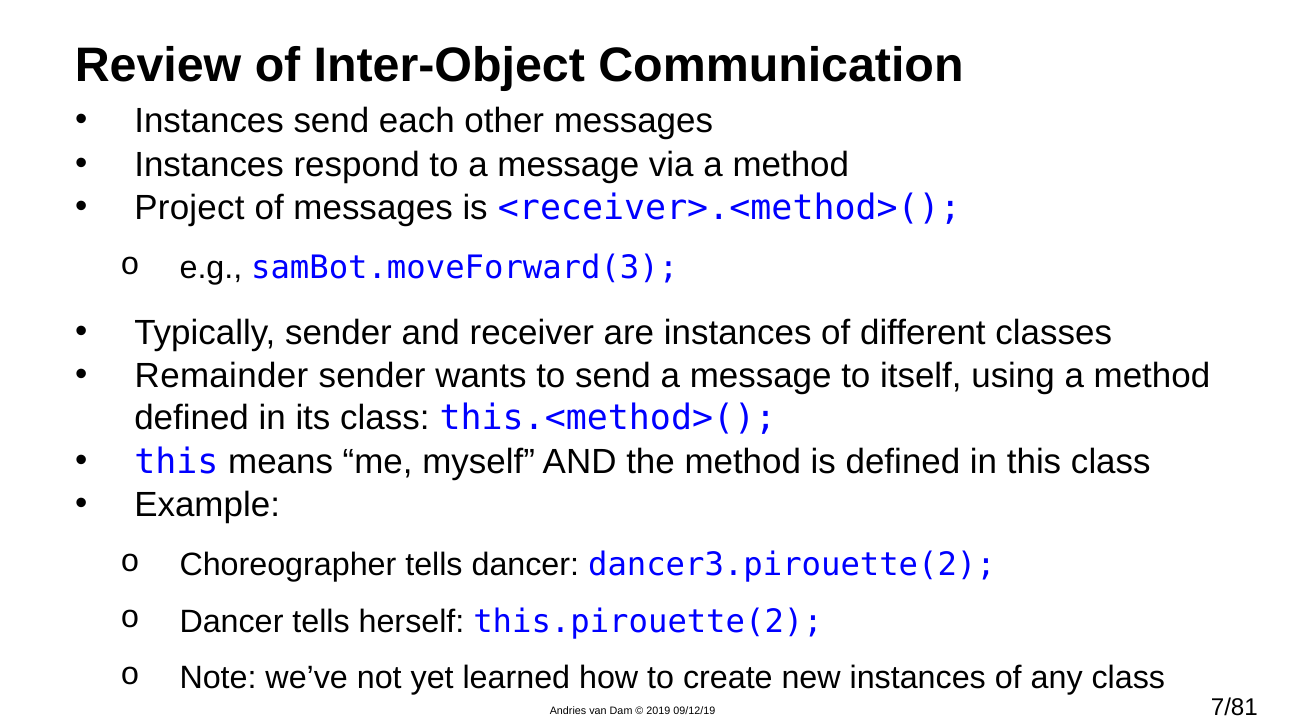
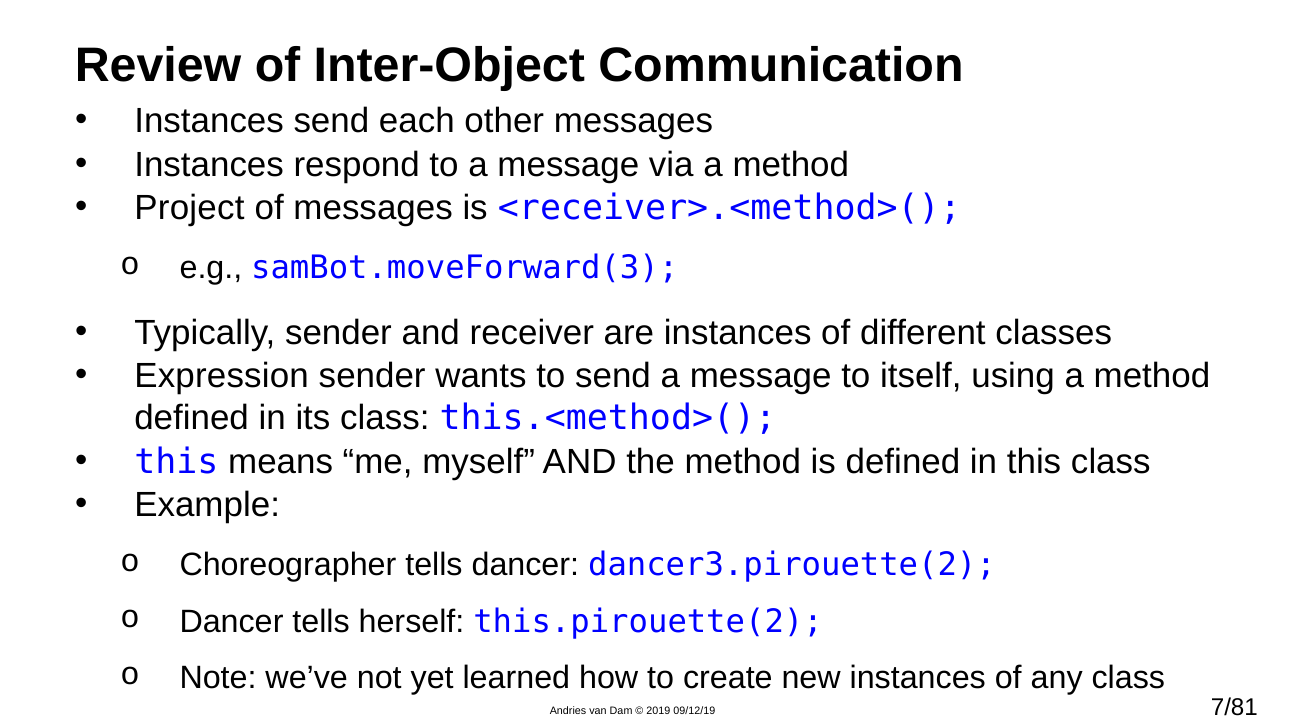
Remainder: Remainder -> Expression
